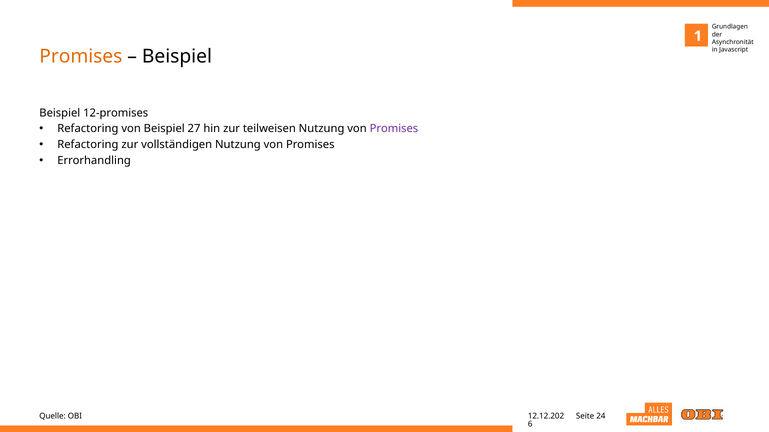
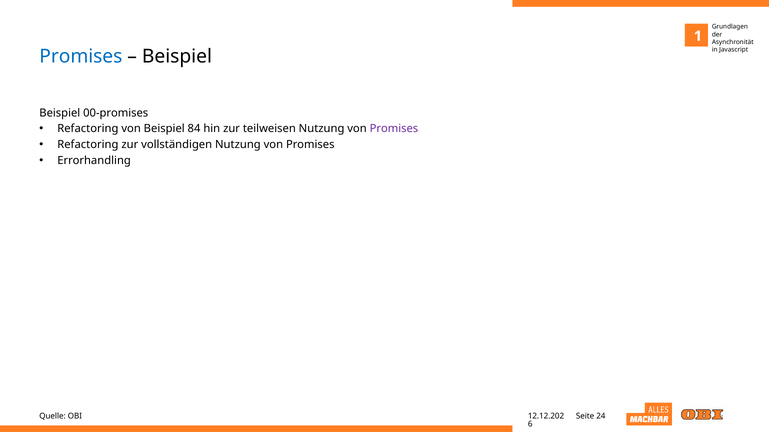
Promises at (81, 56) colour: orange -> blue
12-promises: 12-promises -> 00-promises
27: 27 -> 84
